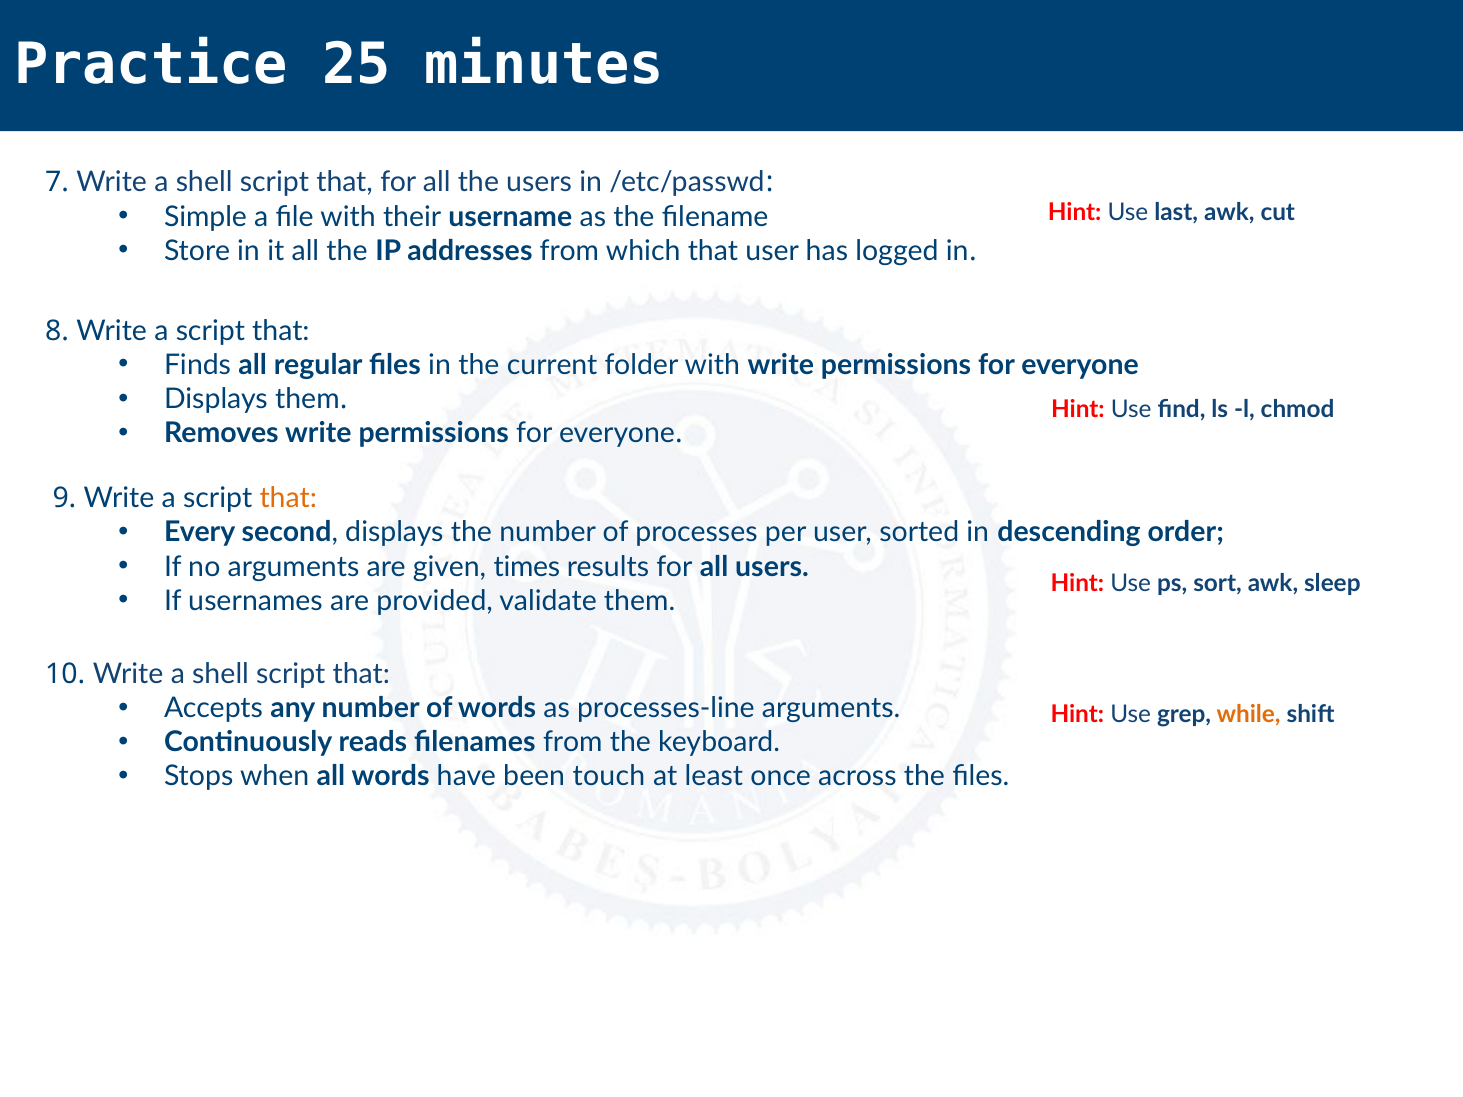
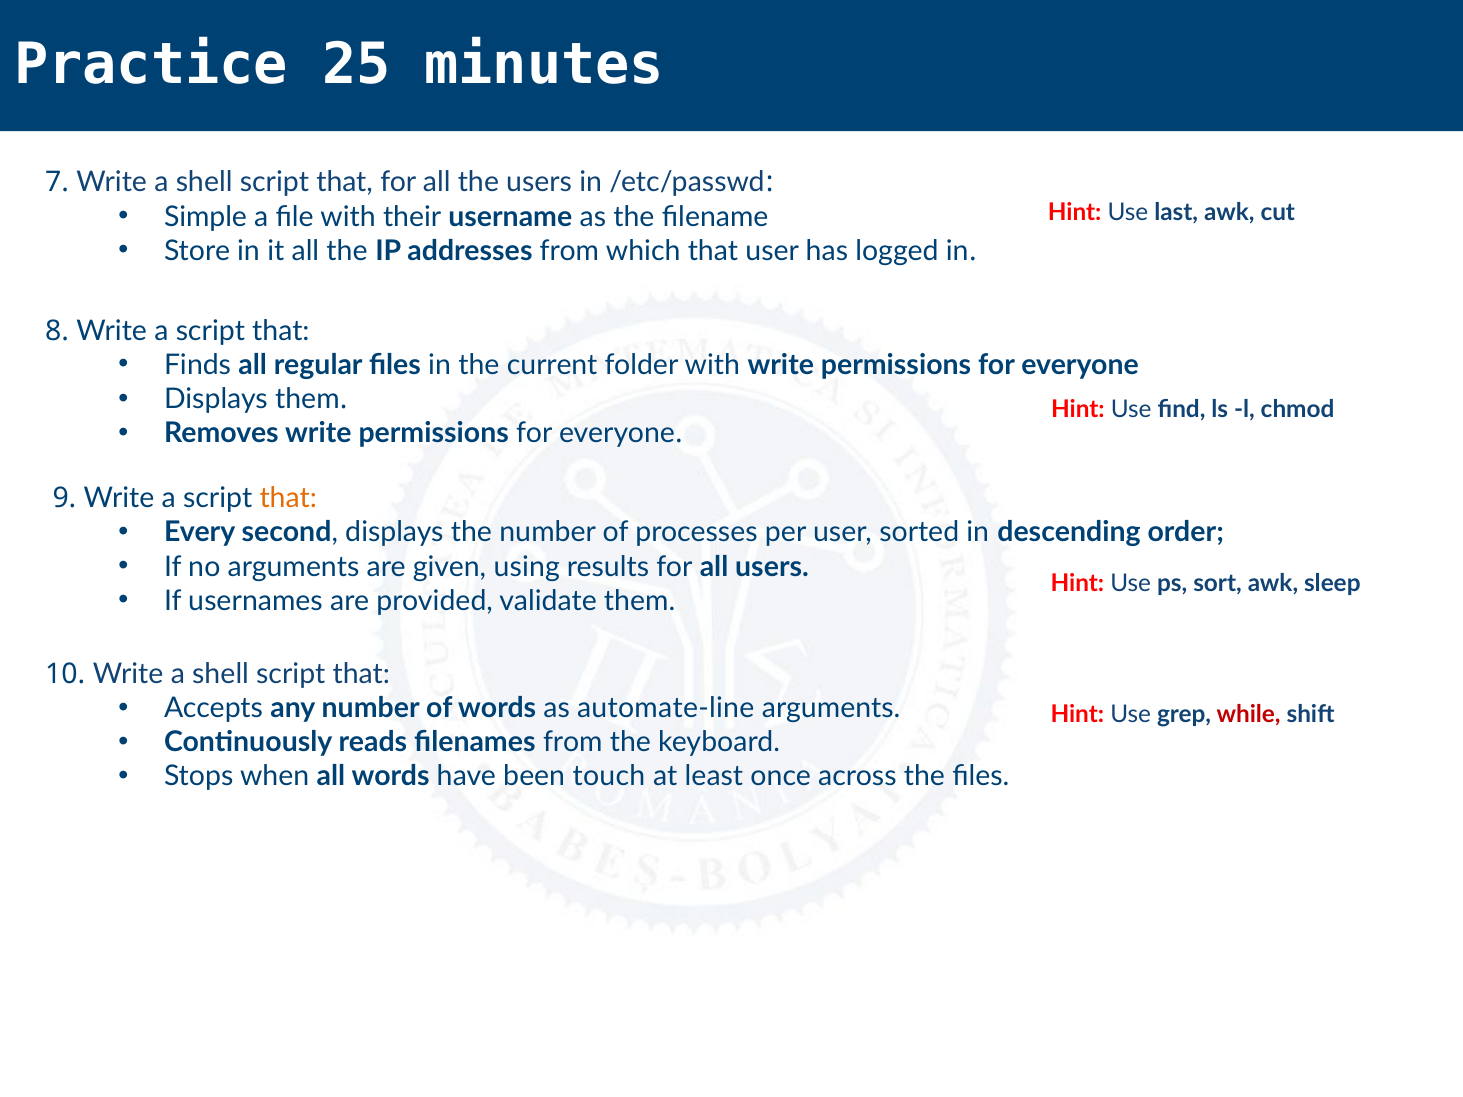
times: times -> using
processes-line: processes-line -> automate-line
while colour: orange -> red
